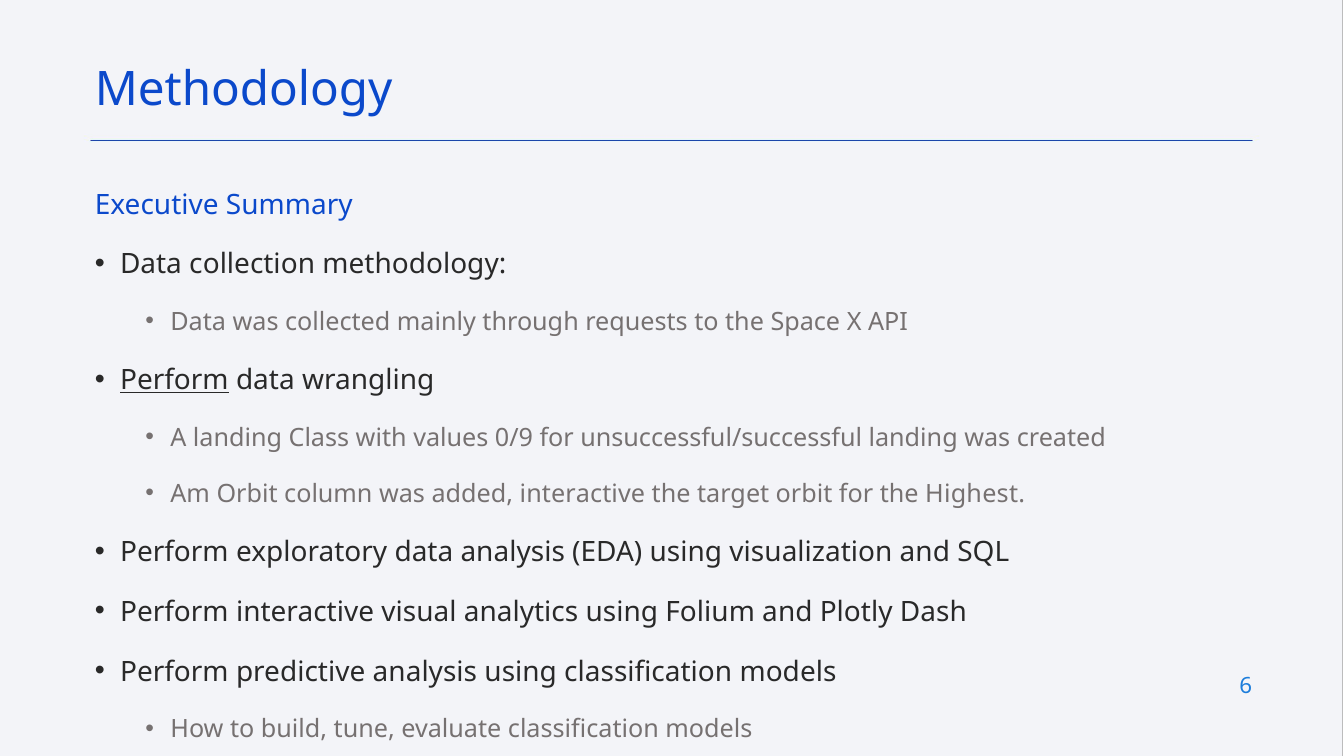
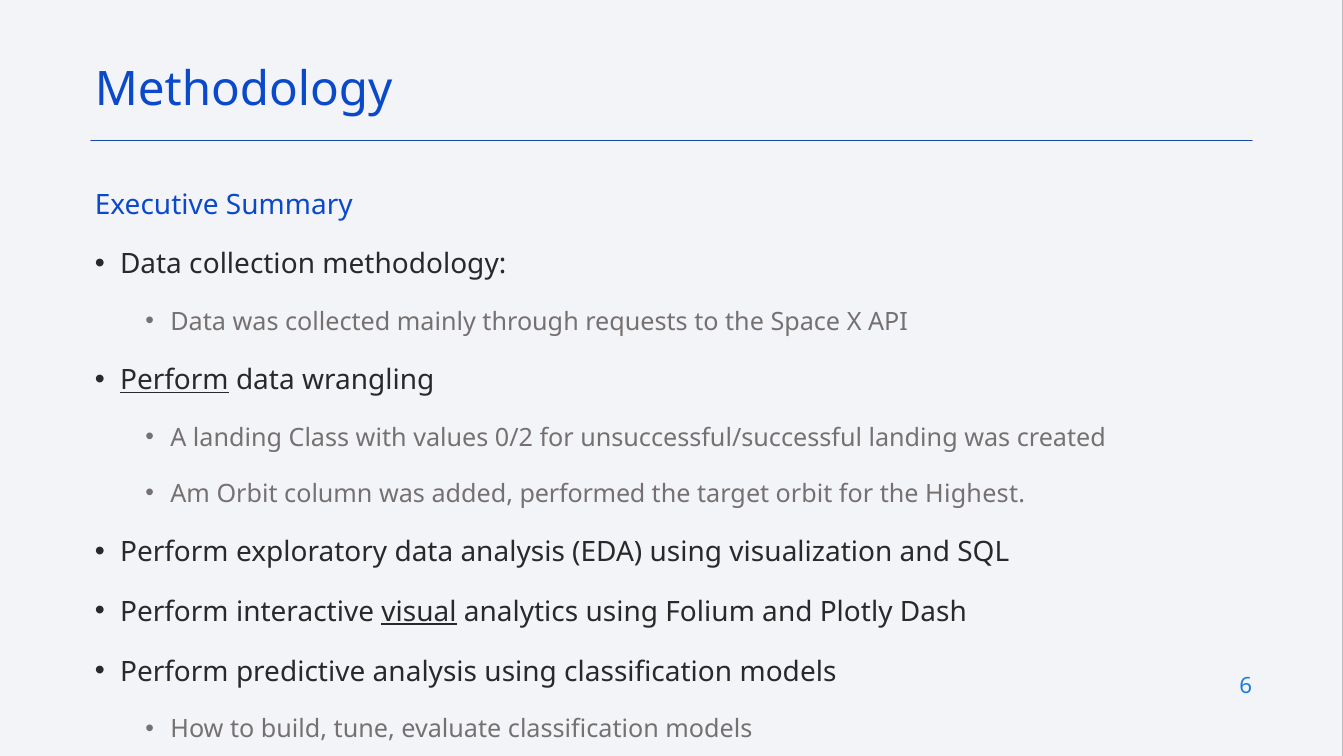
0/9: 0/9 -> 0/2
added interactive: interactive -> performed
visual underline: none -> present
